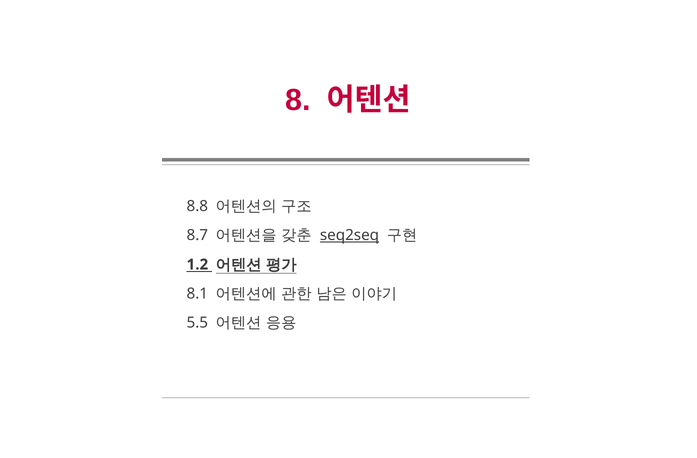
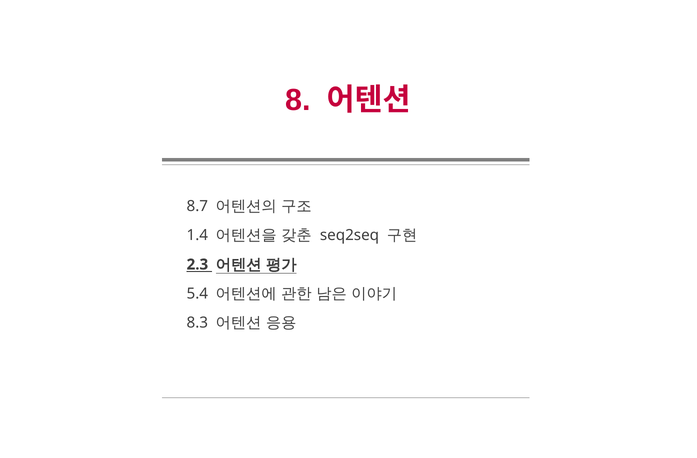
8.8: 8.8 -> 8.7
8.7: 8.7 -> 1.4
seq2seq underline: present -> none
1.2: 1.2 -> 2.3
8.1: 8.1 -> 5.4
5.5: 5.5 -> 8.3
